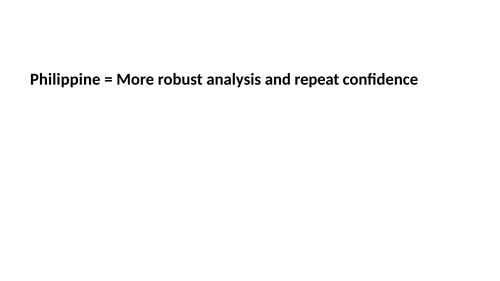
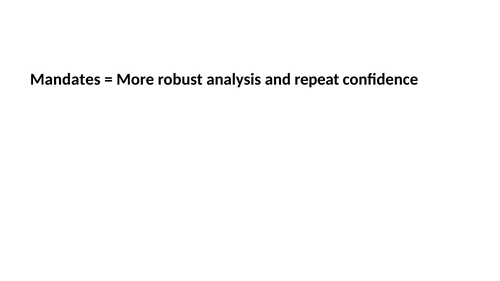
Philippine: Philippine -> Mandates
